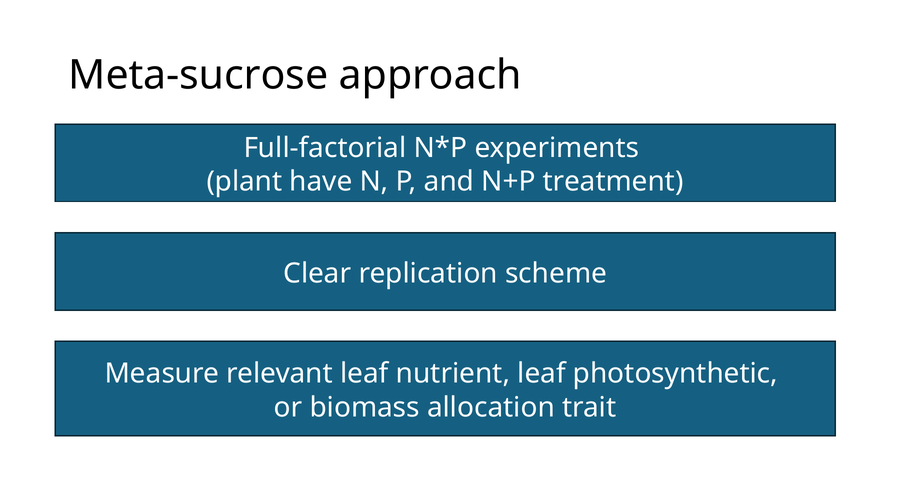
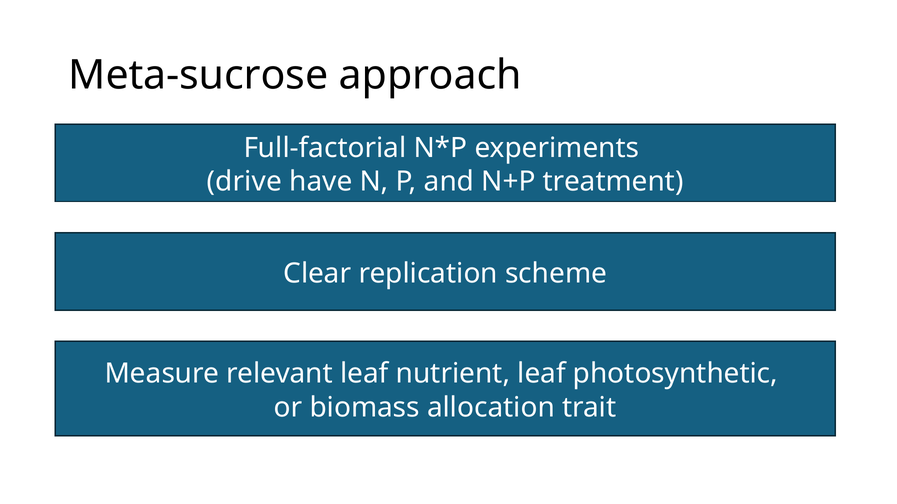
plant: plant -> drive
